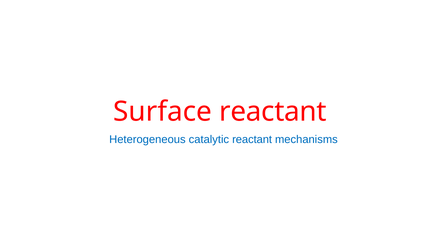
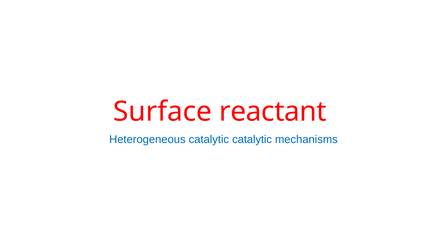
catalytic reactant: reactant -> catalytic
